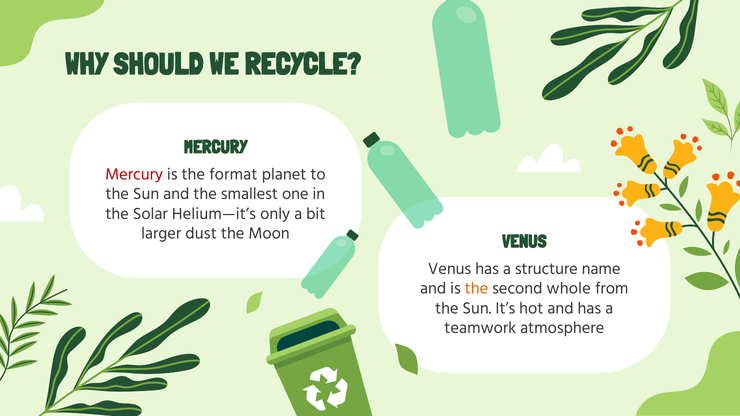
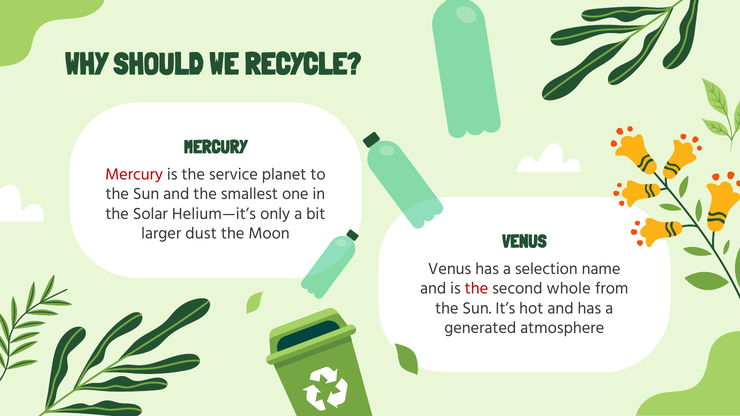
format: format -> service
structure: structure -> selection
the at (476, 289) colour: orange -> red
teamwork: teamwork -> generated
